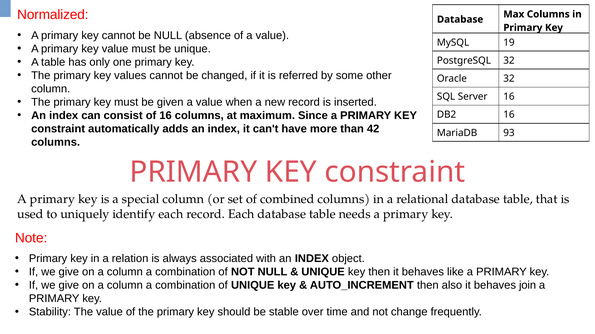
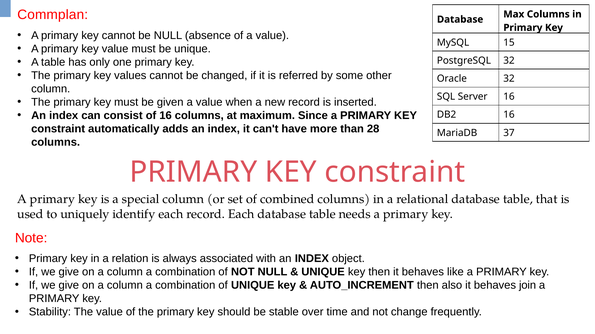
Normalized: Normalized -> Commplan
19: 19 -> 15
42: 42 -> 28
93: 93 -> 37
